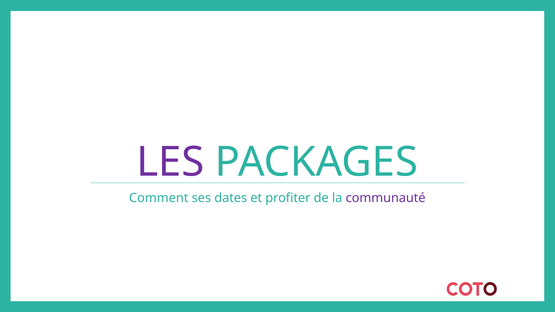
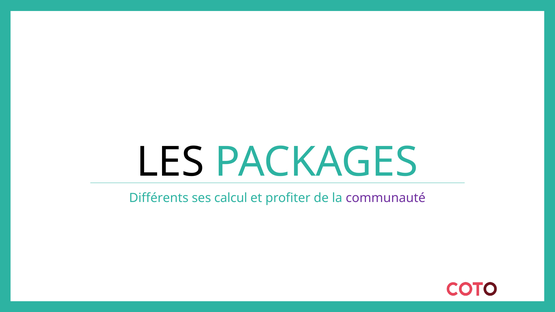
LES colour: purple -> black
Comment: Comment -> Différents
dates: dates -> calcul
